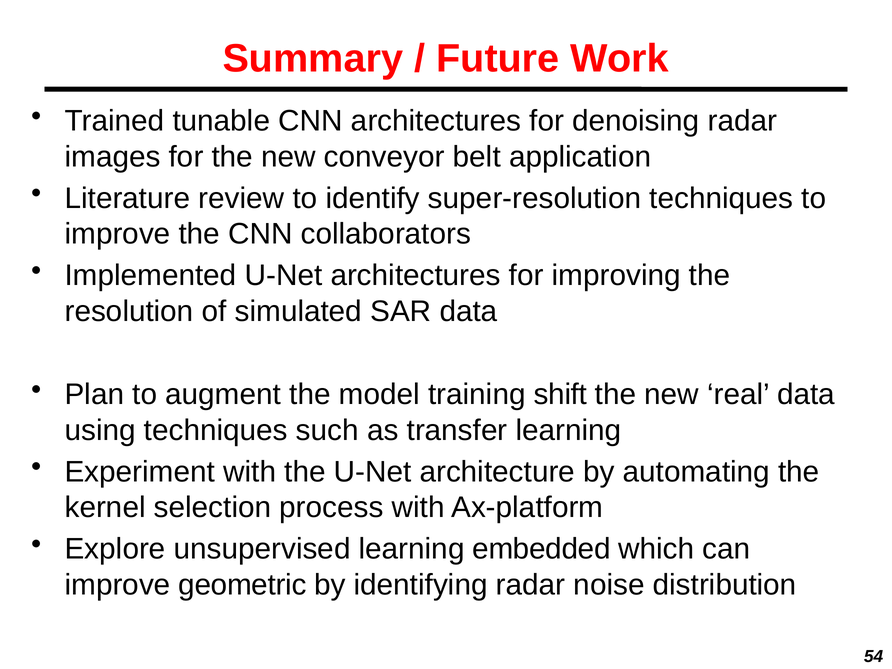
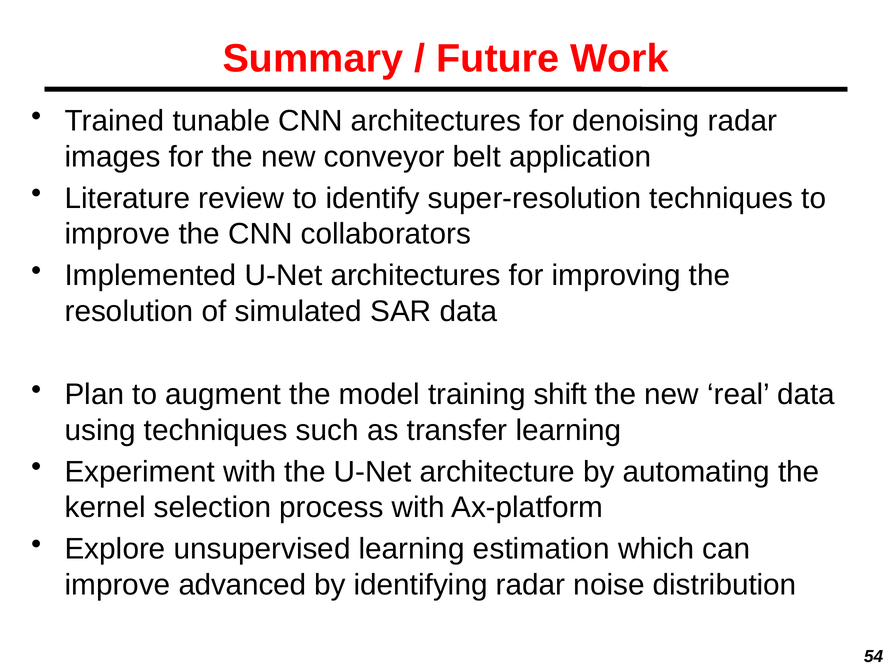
embedded: embedded -> estimation
geometric: geometric -> advanced
